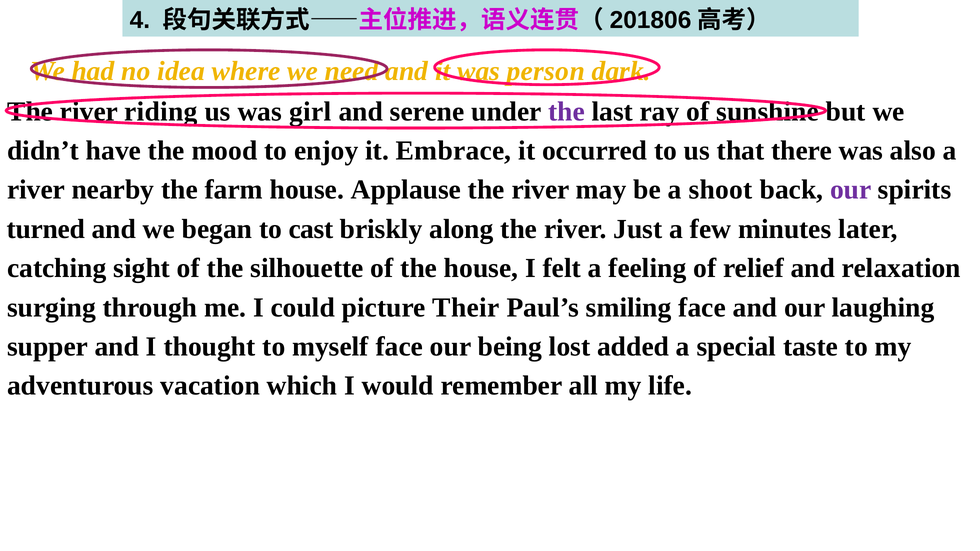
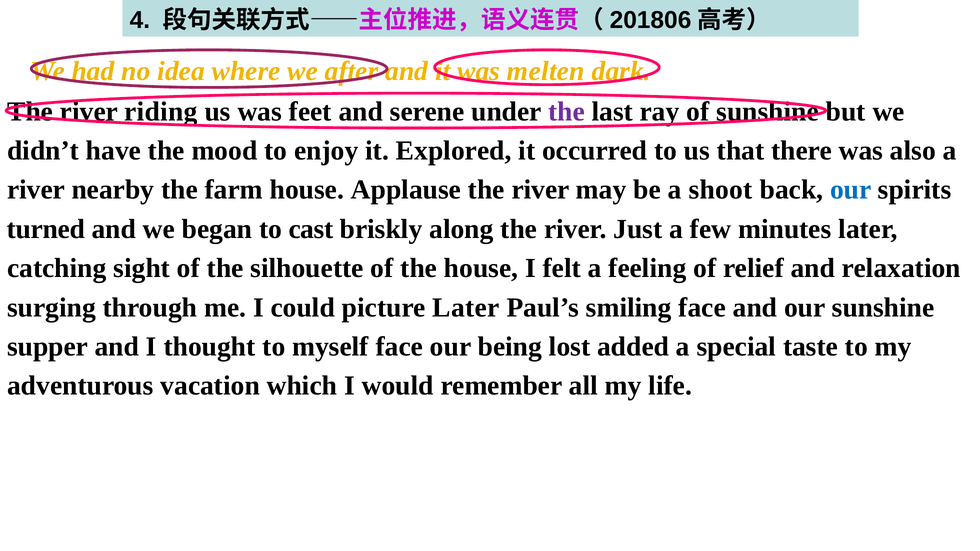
need: need -> after
person: person -> melten
girl: girl -> feet
Embrace: Embrace -> Explored
our at (851, 190) colour: purple -> blue
picture Their: Their -> Later
our laughing: laughing -> sunshine
